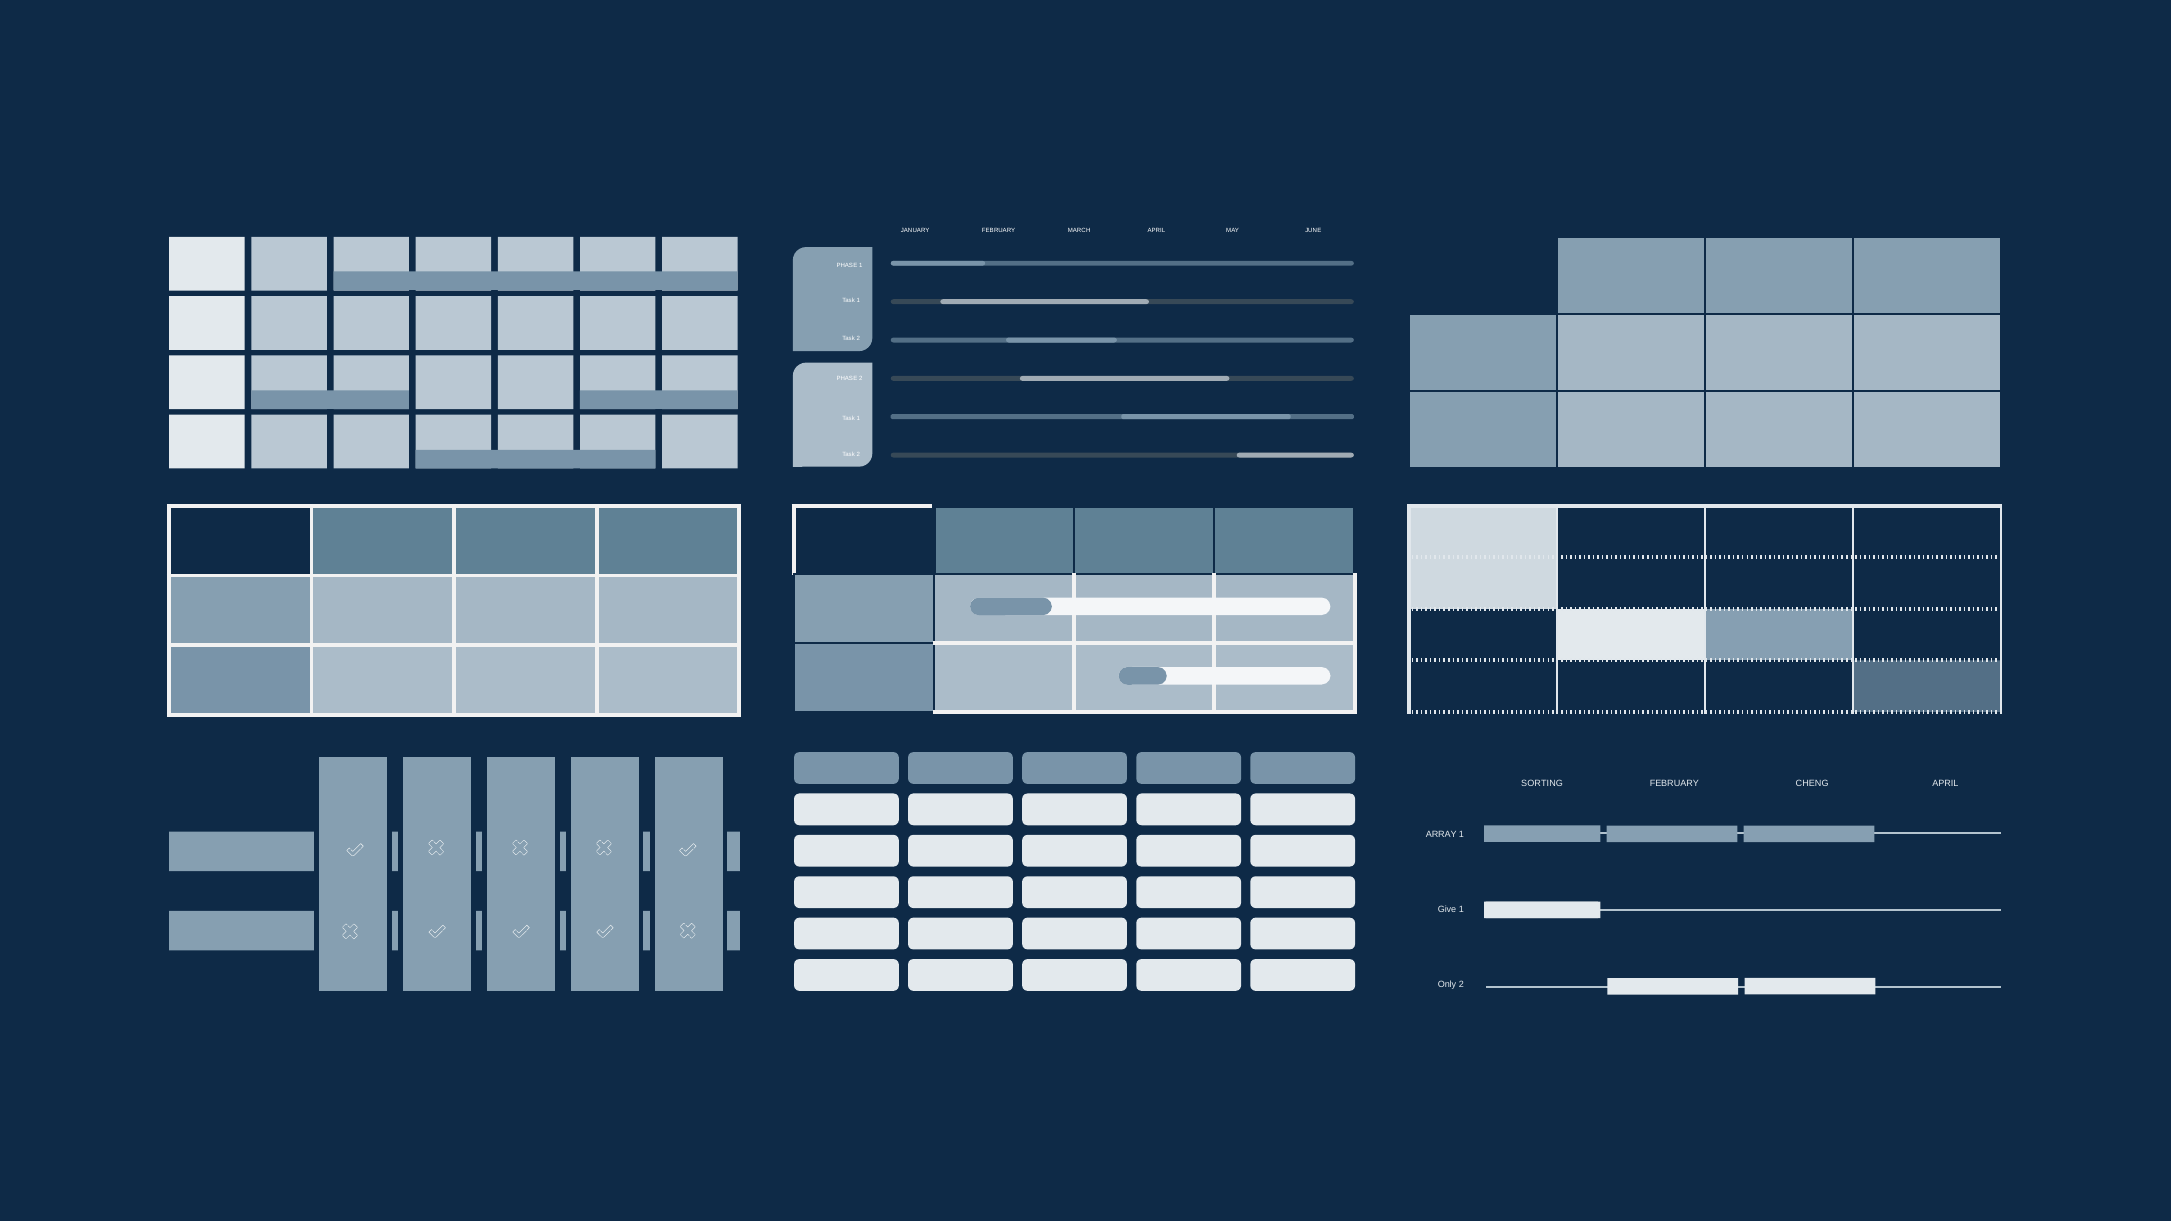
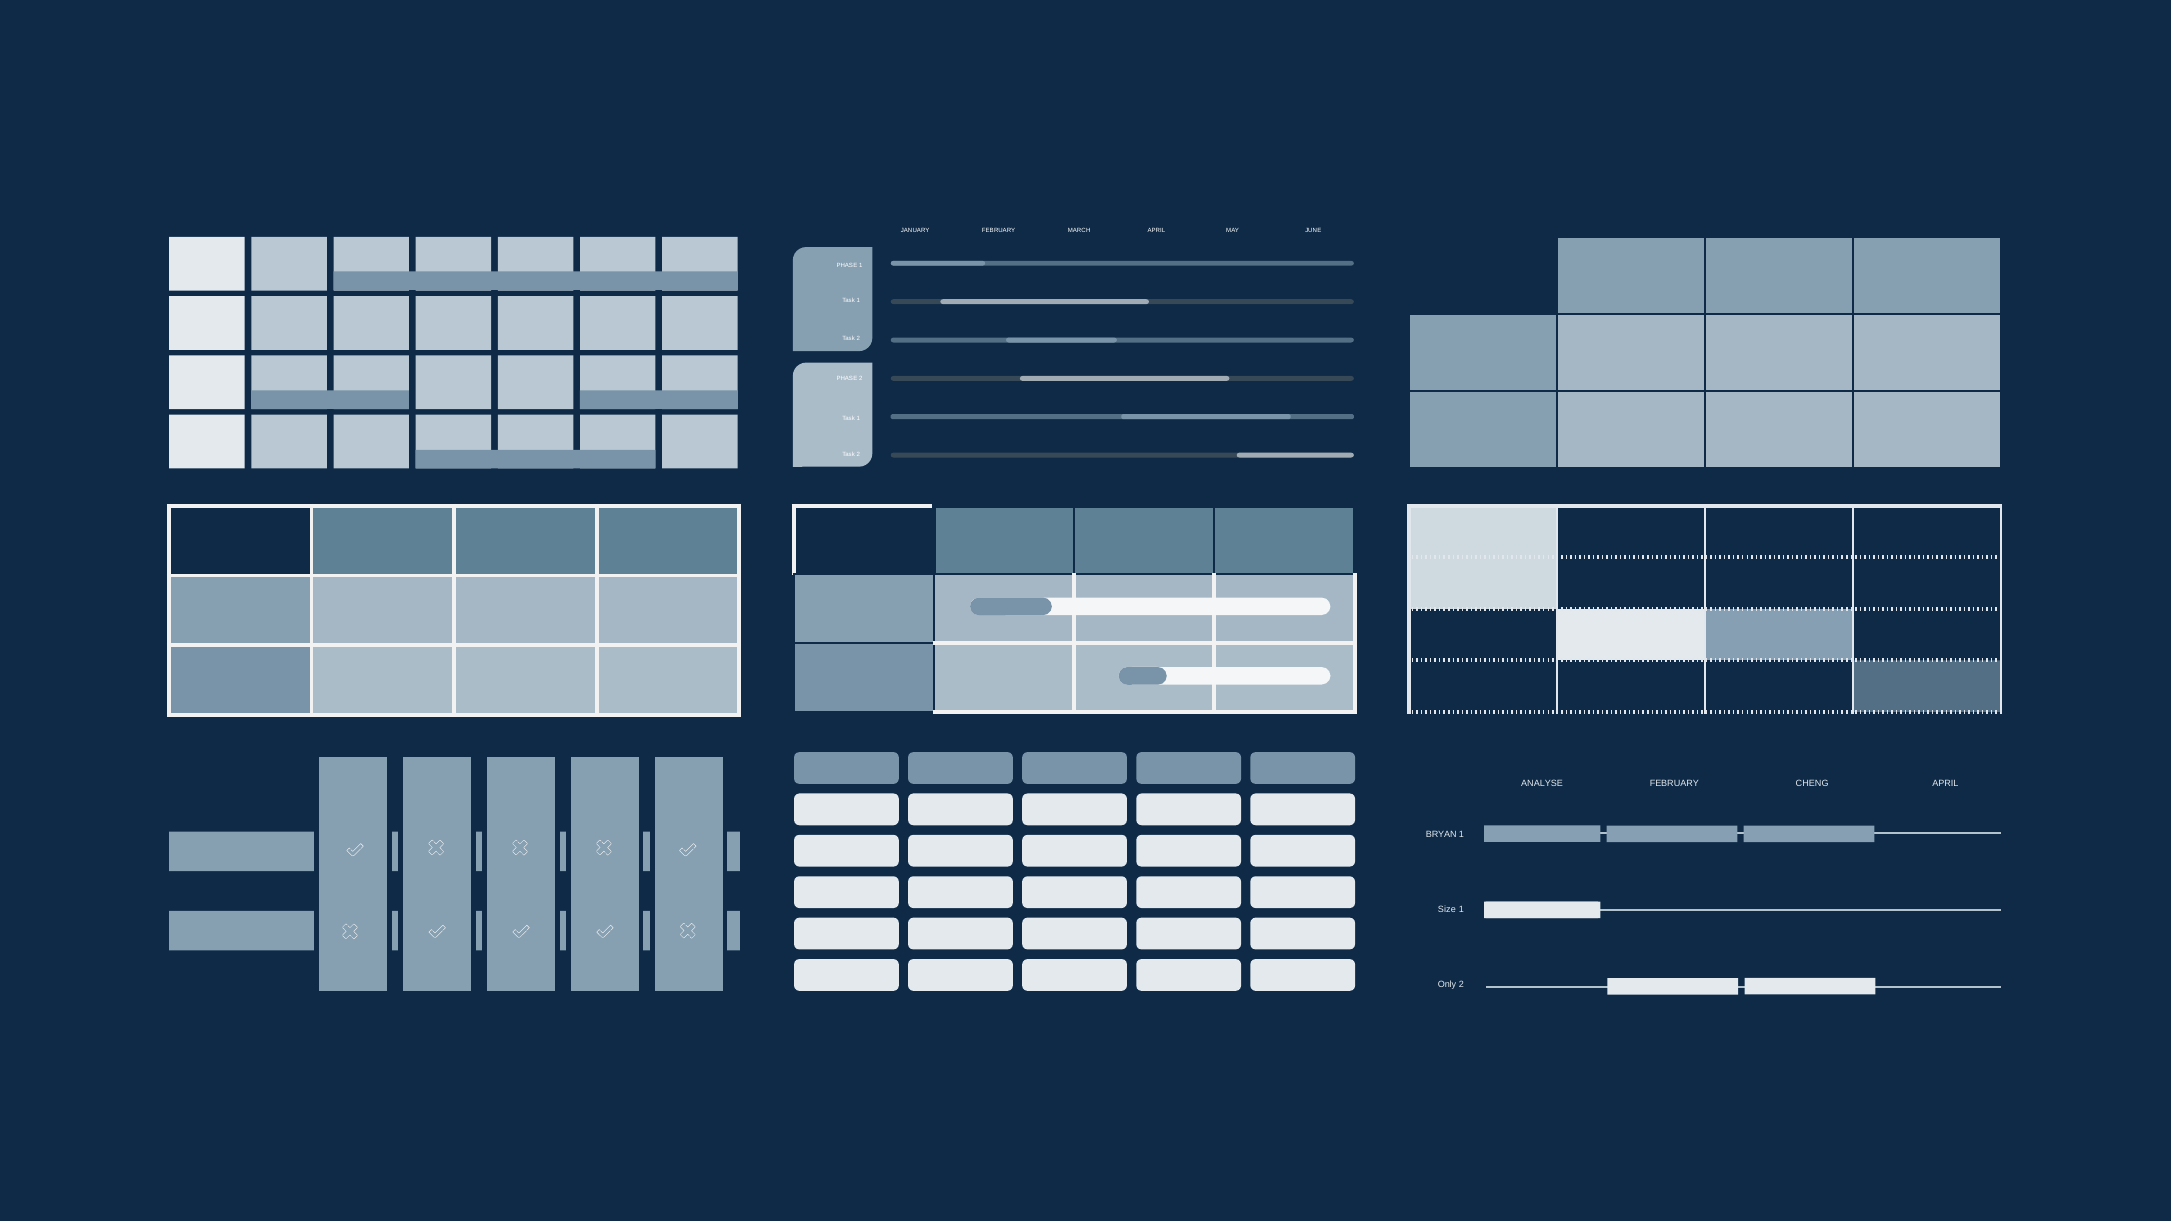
SORTING: SORTING -> ANALYSE
ARRAY: ARRAY -> BRYAN
Give: Give -> Size
